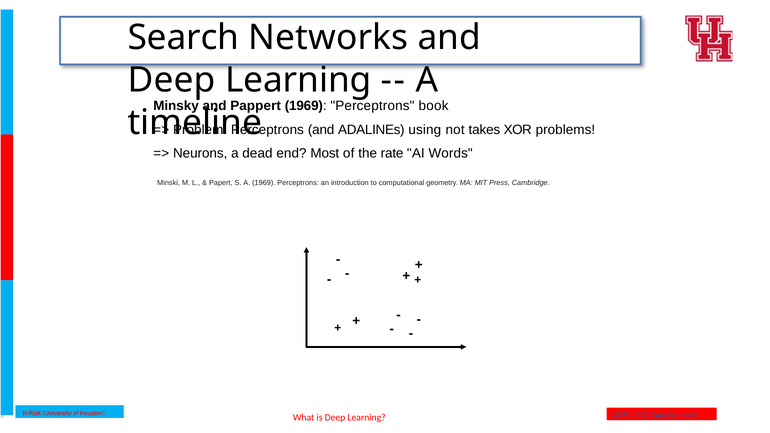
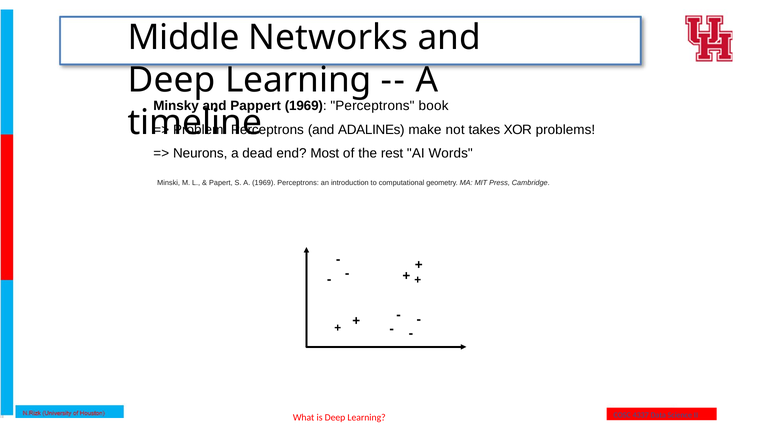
Search: Search -> Middle
using: using -> make
rate: rate -> rest
